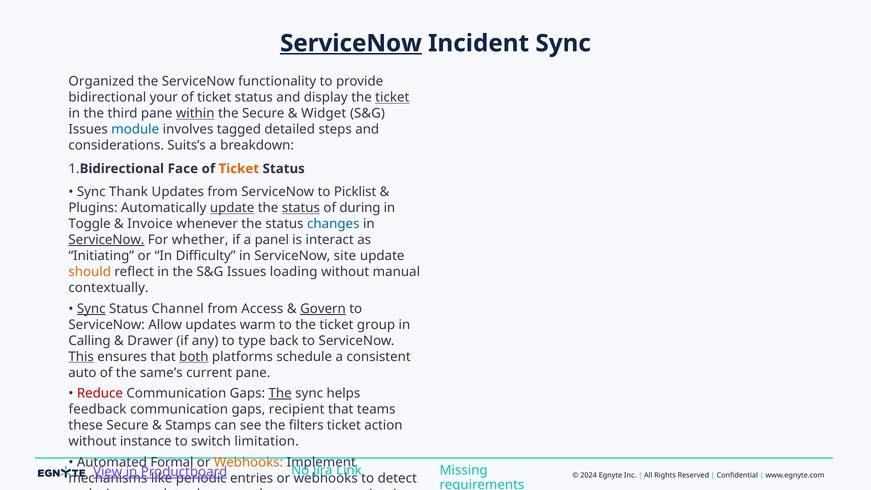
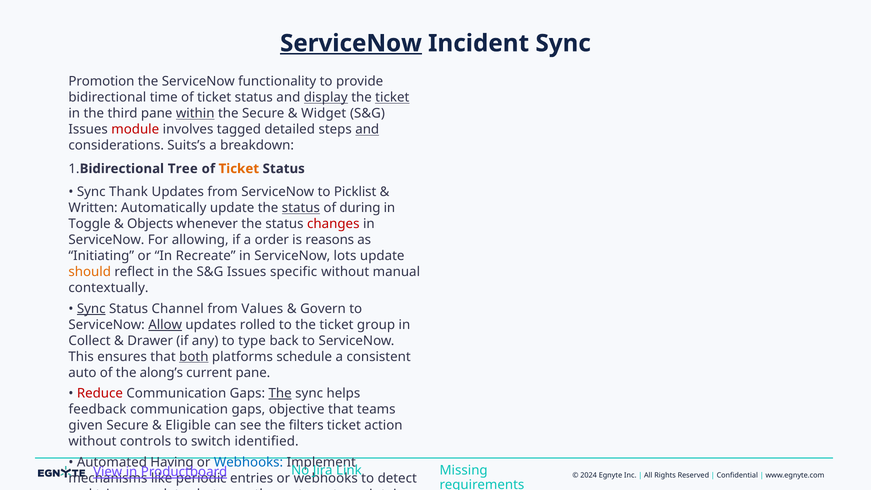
Organized: Organized -> Promotion
bidirectional your: your -> time
display at (326, 98) underline: none -> present
module at (135, 129) colour: blue -> red
and at (367, 129) underline: none -> present
Face: Face -> Tree
Plugins: Plugins -> Written
update at (232, 208) underline: present -> none
Invoice: Invoice -> Objects
changes colour: blue -> red
ServiceNow at (106, 240) underline: present -> none
whether: whether -> allowing
panel: panel -> order
interact: interact -> reasons
Difficulty: Difficulty -> Recreate
site: site -> lots
loading: loading -> specific
from Access: Access -> Values
Govern at (323, 309) underline: present -> none
Allow underline: none -> present
warm: warm -> rolled
Calling: Calling -> Collect
This at (81, 357) underline: present -> none
same’s: same’s -> along’s
recipient: recipient -> objective
these: these -> given
Stamps: Stamps -> Eligible
instance: instance -> controls
limitation: limitation -> identified
Formal: Formal -> Having
Webhooks at (249, 462) colour: orange -> blue
